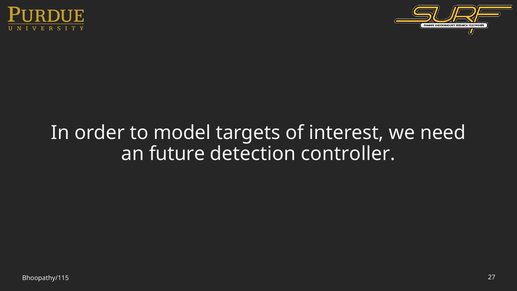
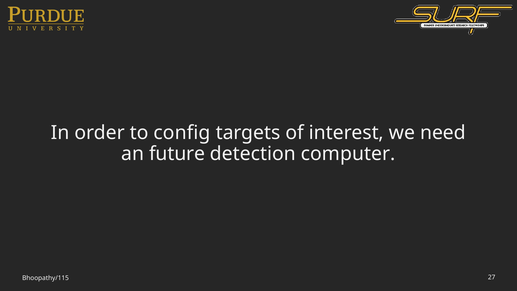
model: model -> config
controller: controller -> computer
